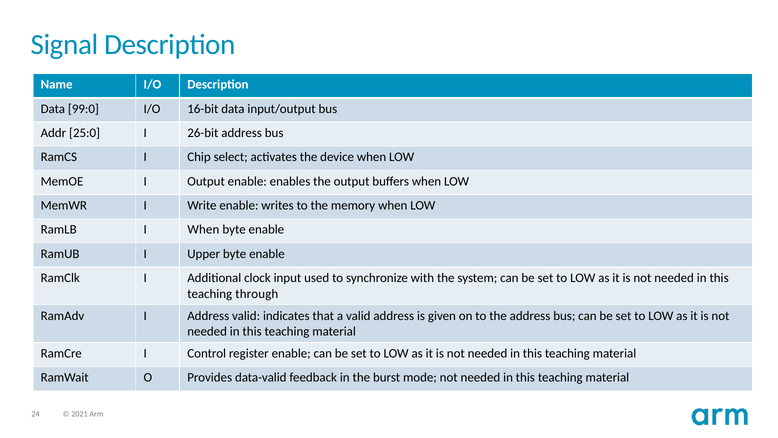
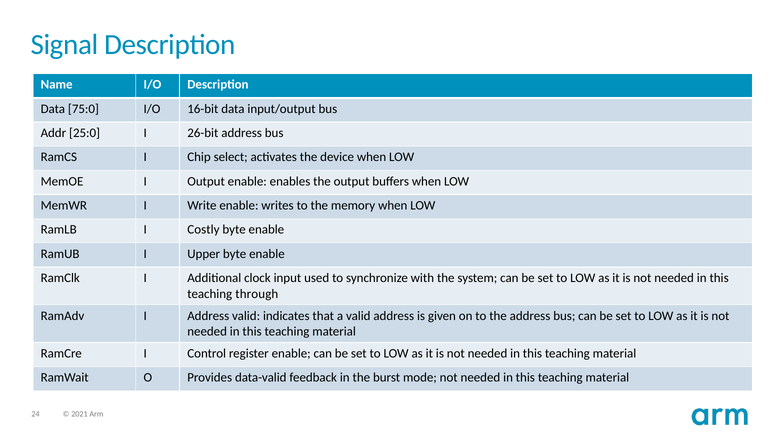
99:0: 99:0 -> 75:0
I When: When -> Costly
